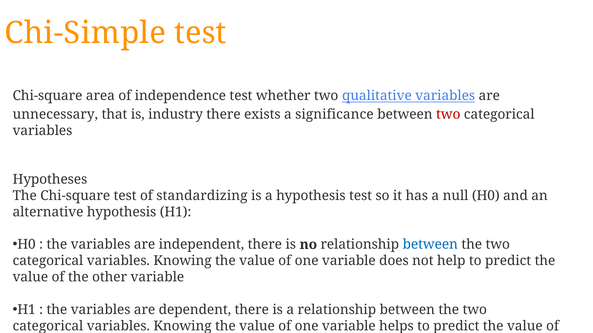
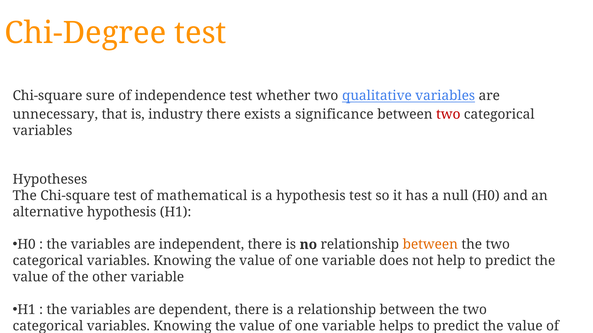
Chi-Simple: Chi-Simple -> Chi-Degree
area: area -> sure
standardizing: standardizing -> mathematical
between at (430, 245) colour: blue -> orange
